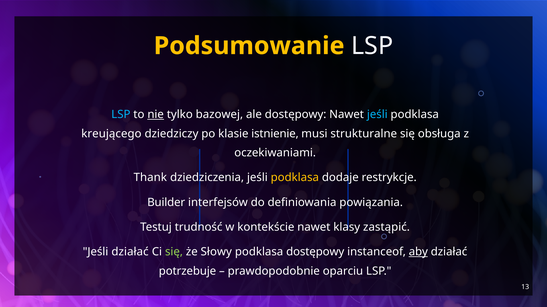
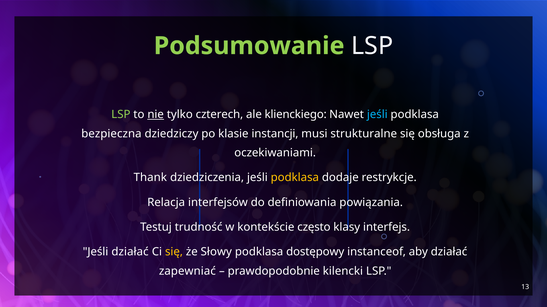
Podsumowanie colour: yellow -> light green
LSP at (121, 115) colour: light blue -> light green
bazowej: bazowej -> czterech
ale dostępowy: dostępowy -> klienckiego
kreującego: kreującego -> bezpieczna
istnienie: istnienie -> instancji
Builder: Builder -> Relacja
kontekście nawet: nawet -> często
zastąpić: zastąpić -> interfejs
się at (174, 252) colour: light green -> yellow
aby underline: present -> none
potrzebuje: potrzebuje -> zapewniać
oparciu: oparciu -> kilencki
